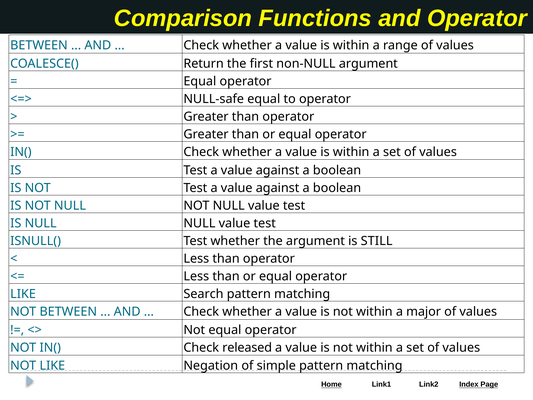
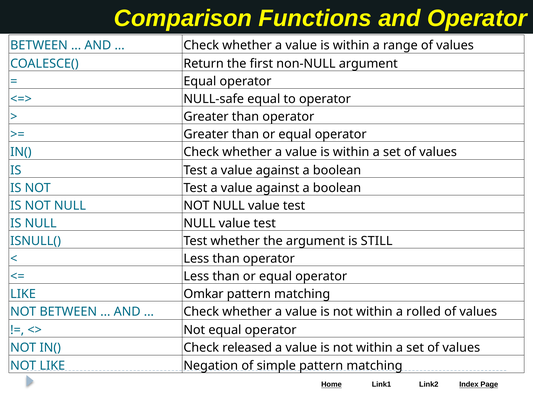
Search: Search -> Omkar
major: major -> rolled
